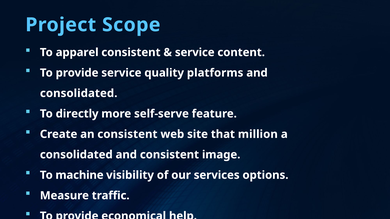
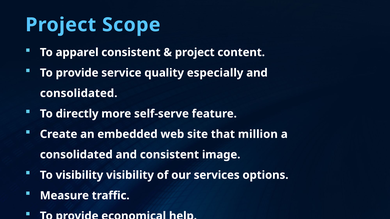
service at (195, 52): service -> project
platforms: platforms -> especially
an consistent: consistent -> embedded
To machine: machine -> visibility
